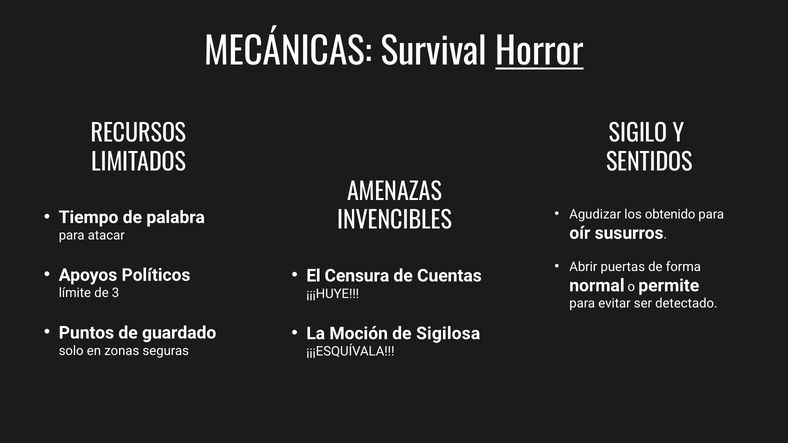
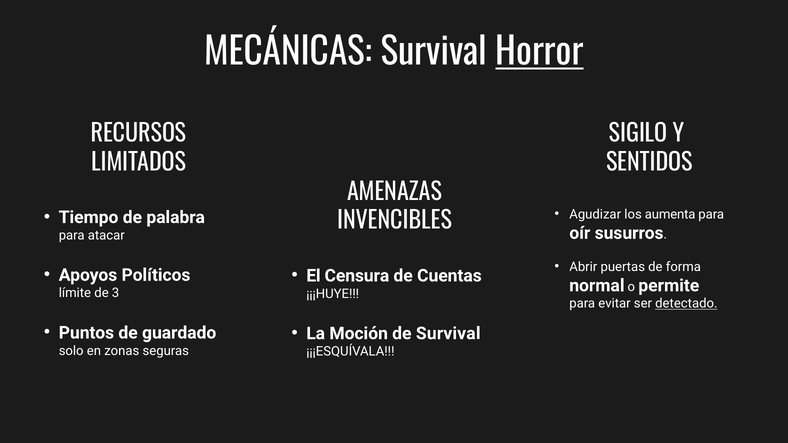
obtenido: obtenido -> aumenta
detectado underline: none -> present
de Sigilosa: Sigilosa -> Survival
